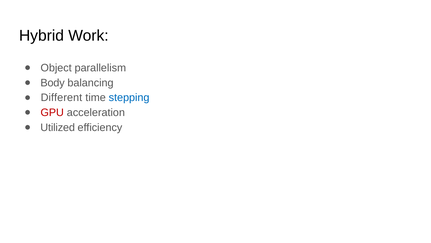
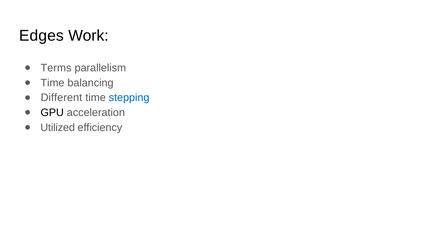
Hybrid: Hybrid -> Edges
Object: Object -> Terms
Body at (53, 83): Body -> Time
GPU colour: red -> black
